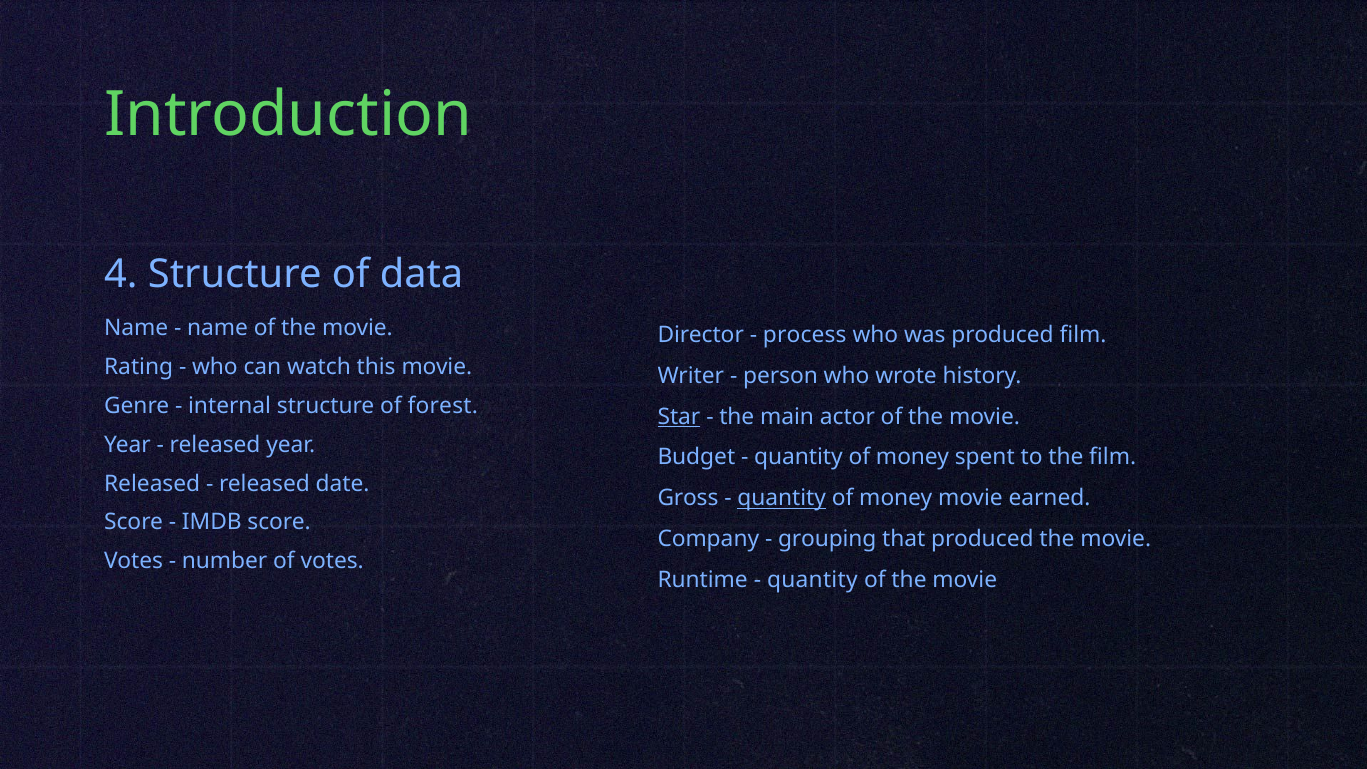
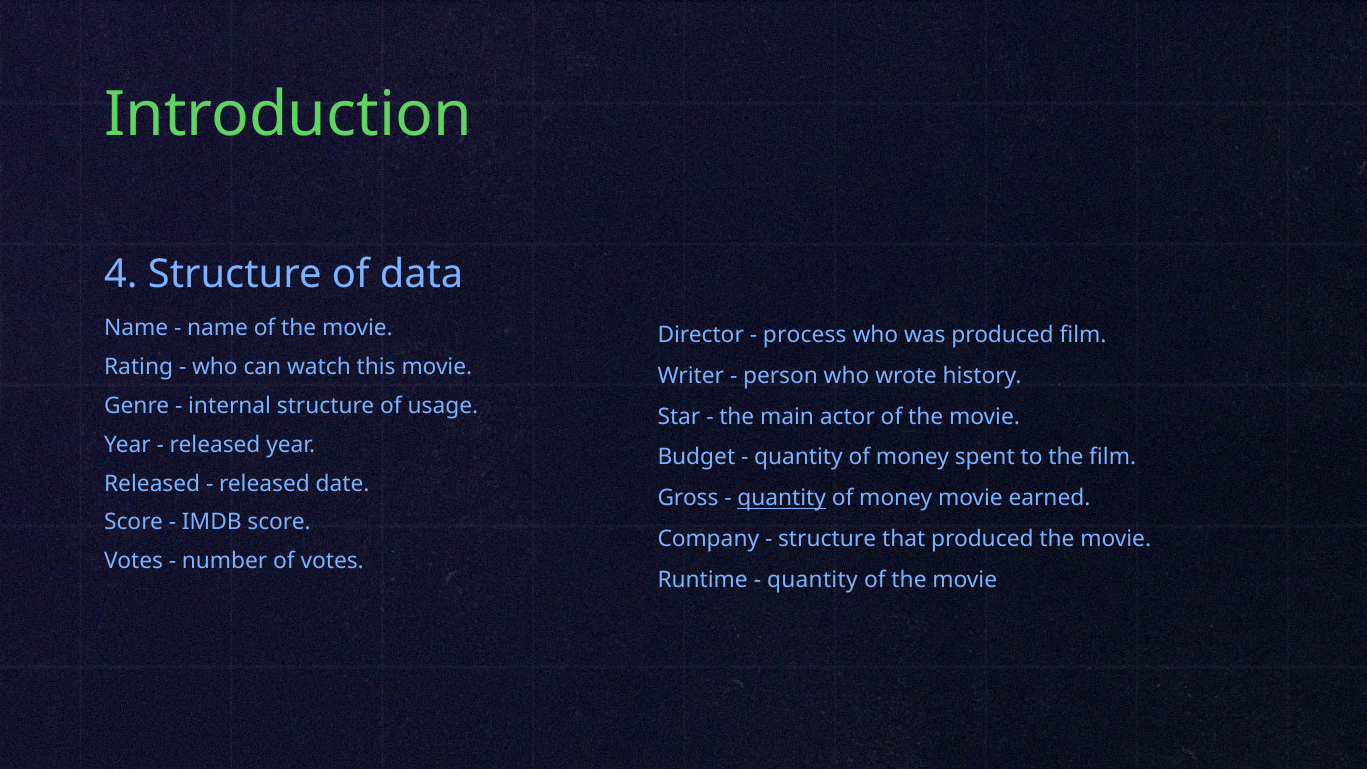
forest: forest -> usage
Star underline: present -> none
grouping at (827, 539): grouping -> structure
